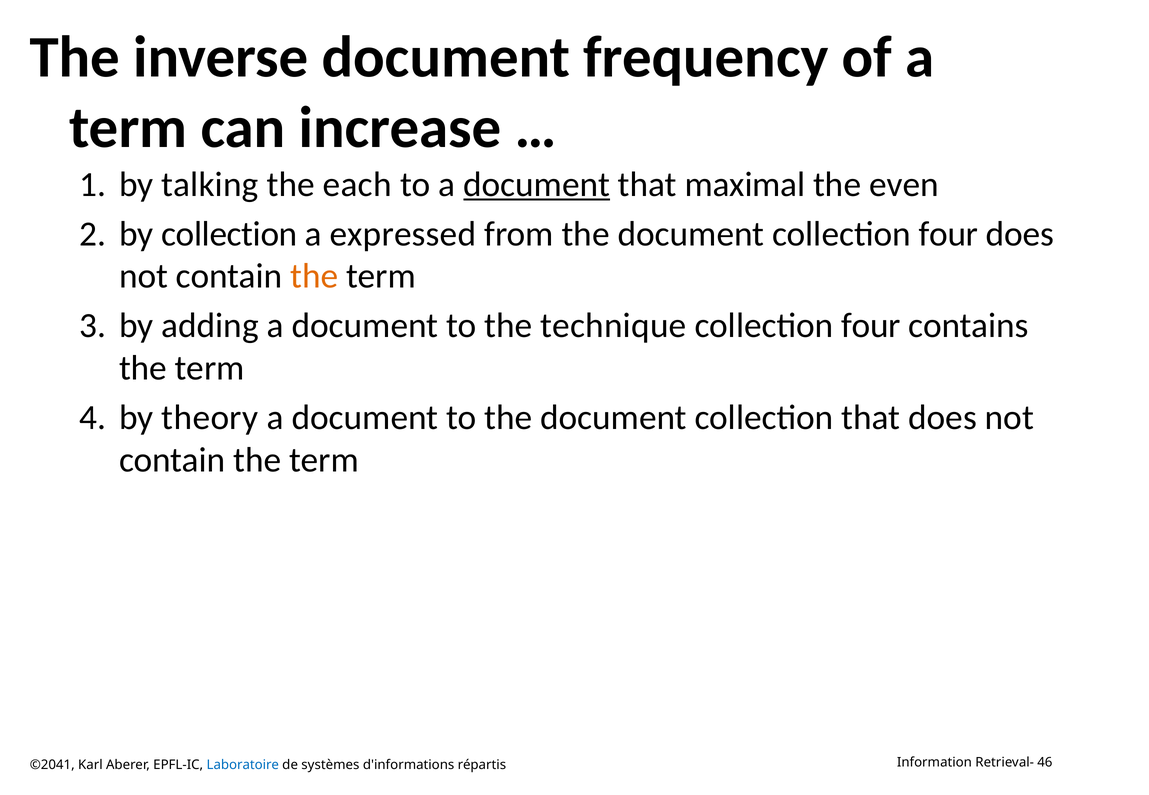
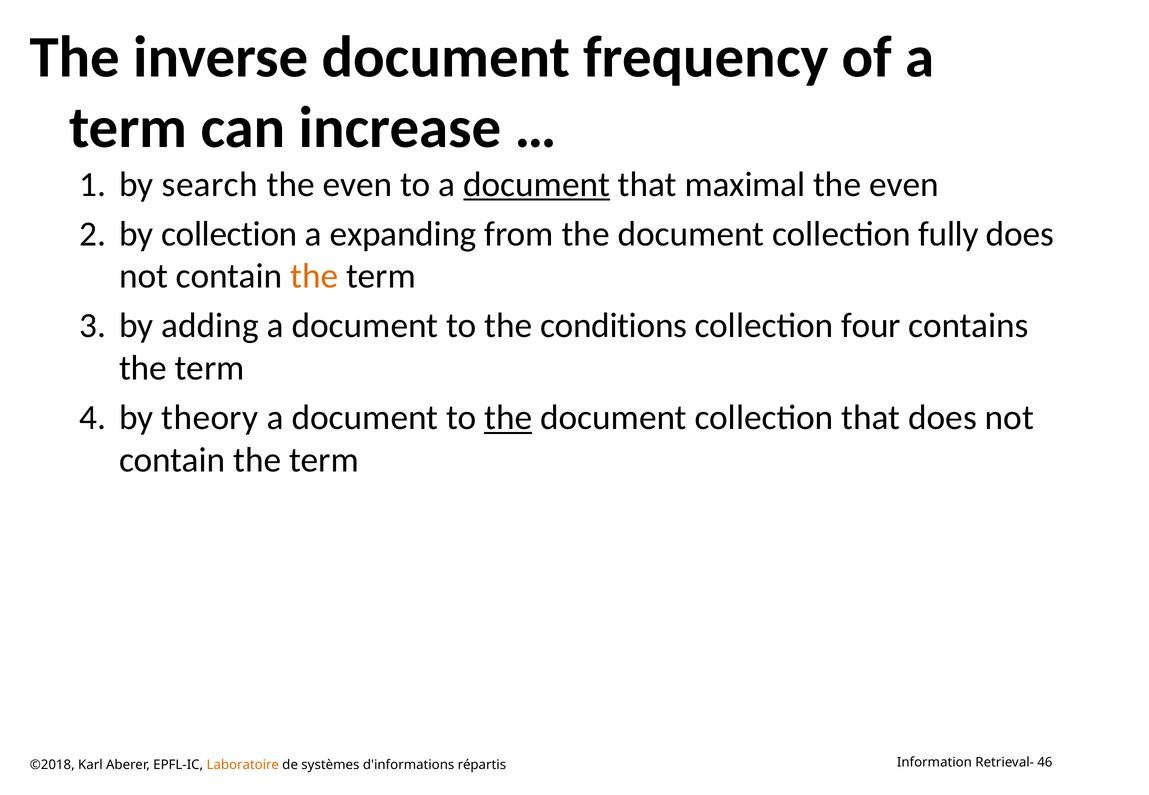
talking: talking -> search
each at (357, 185): each -> even
expressed: expressed -> expanding
document collection four: four -> fully
technique: technique -> conditions
the at (508, 418) underline: none -> present
©2041: ©2041 -> ©2018
Laboratoire colour: blue -> orange
